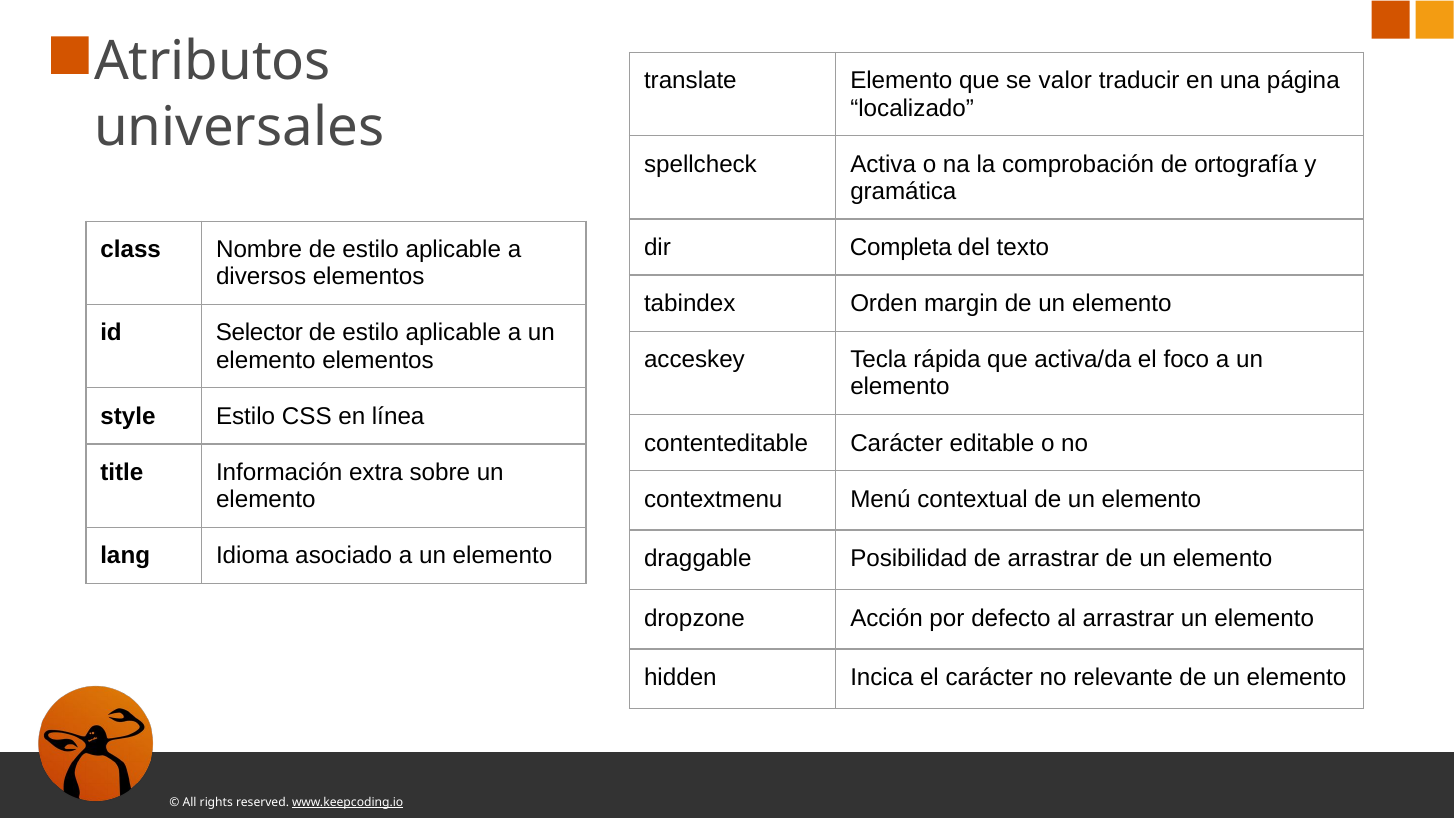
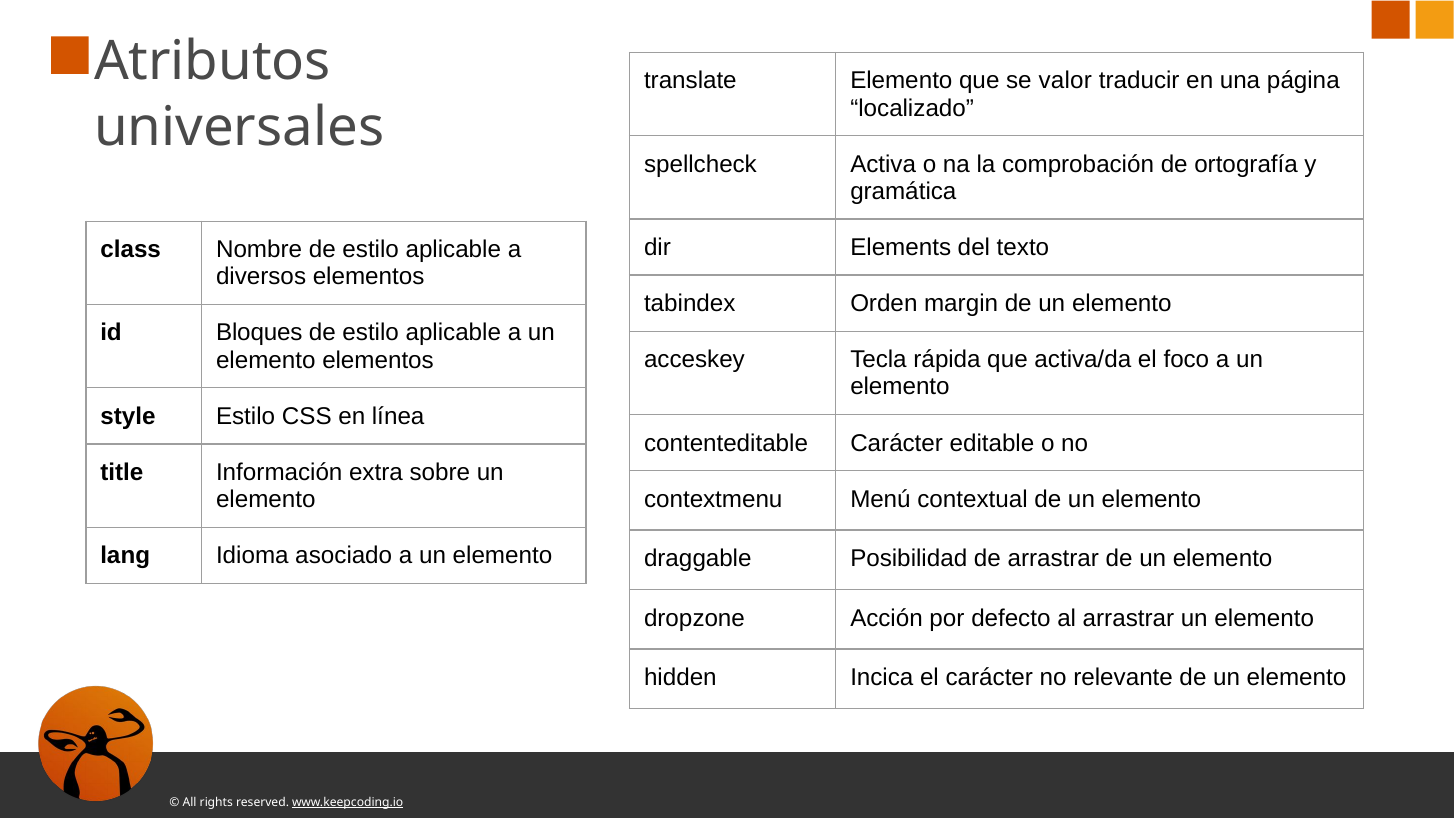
Completa: Completa -> Elements
Selector: Selector -> Bloques
